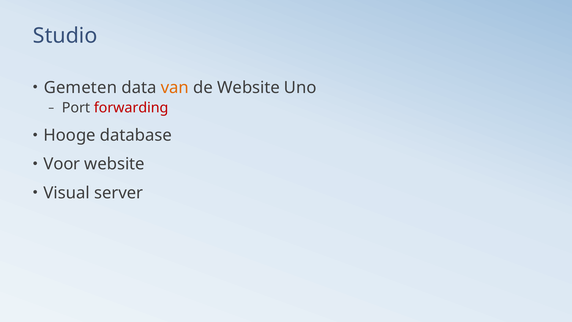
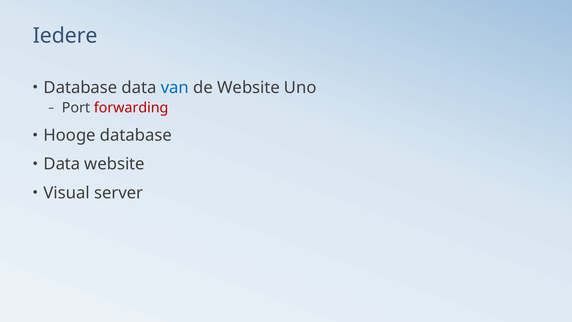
Studio: Studio -> Iedere
Gemeten at (80, 87): Gemeten -> Database
van colour: orange -> blue
Voor at (62, 164): Voor -> Data
